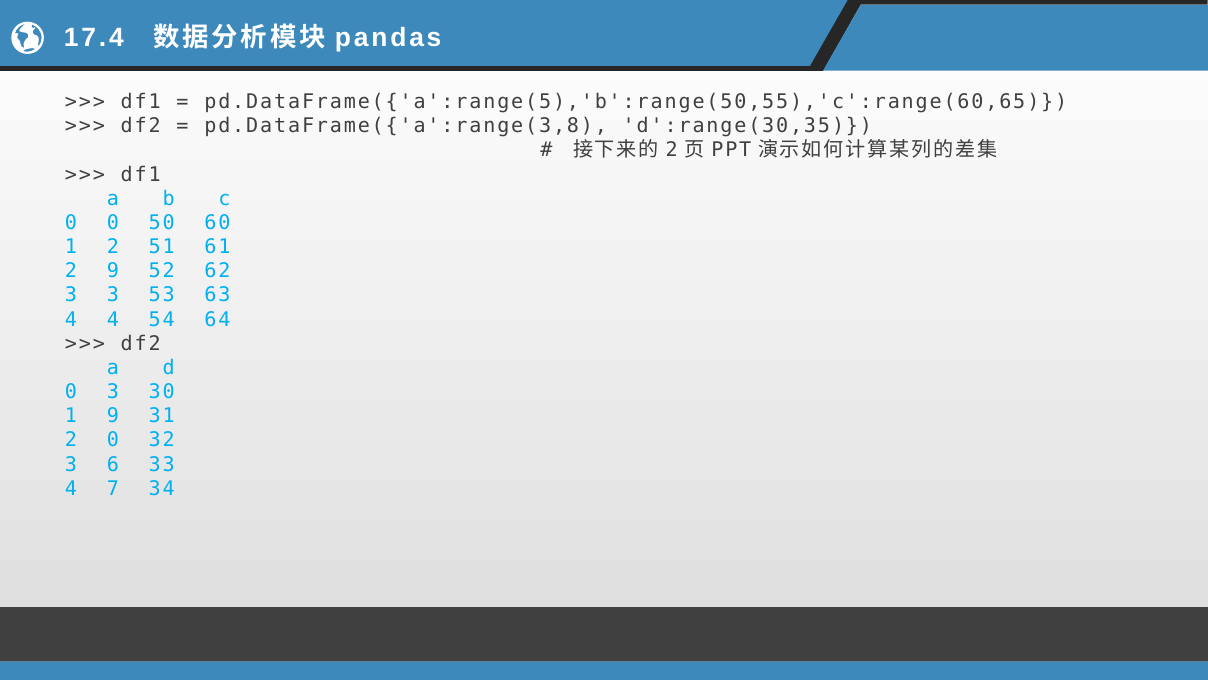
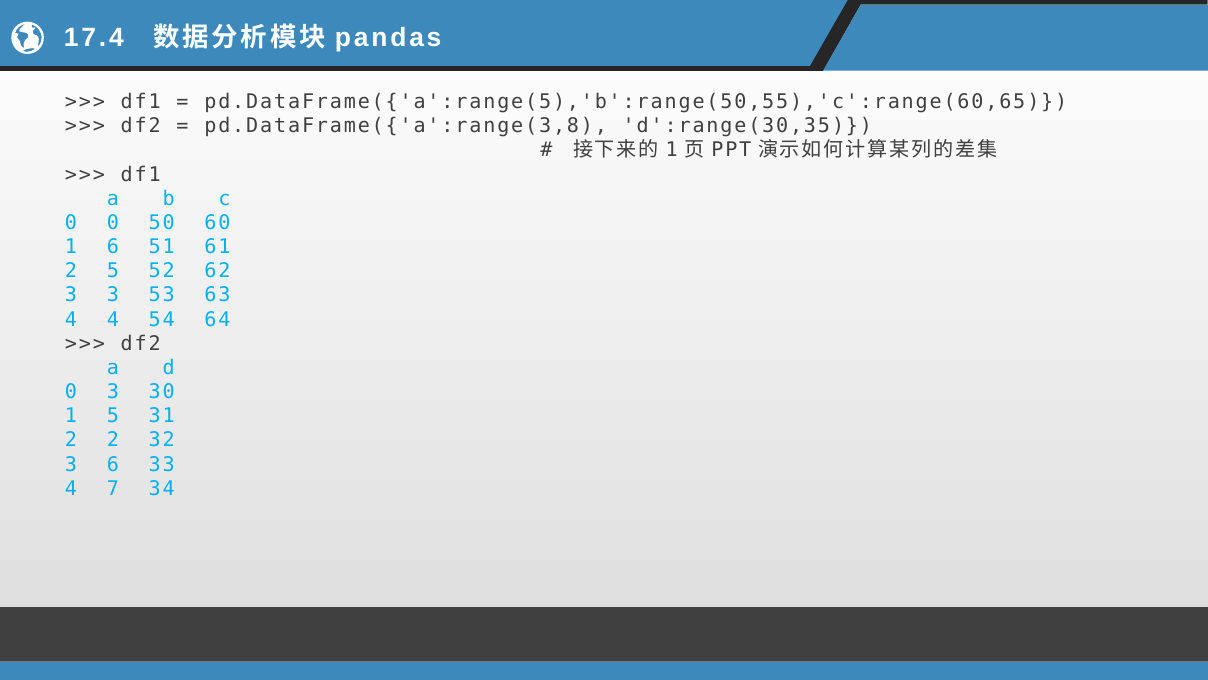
2 at (672, 150): 2 -> 1
1 2: 2 -> 6
2 9: 9 -> 5
1 9: 9 -> 5
2 0: 0 -> 2
